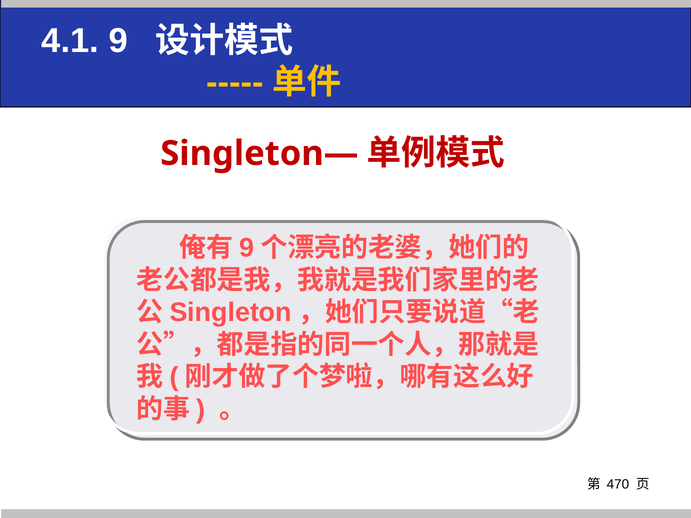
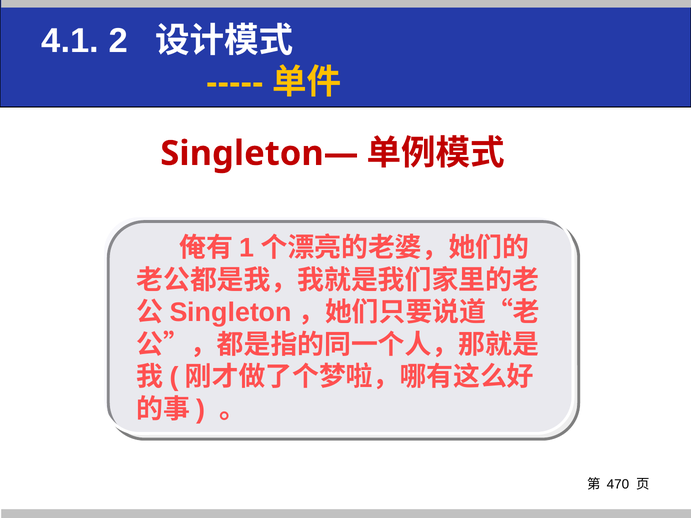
4.1 9: 9 -> 2
9 at (247, 248): 9 -> 1
